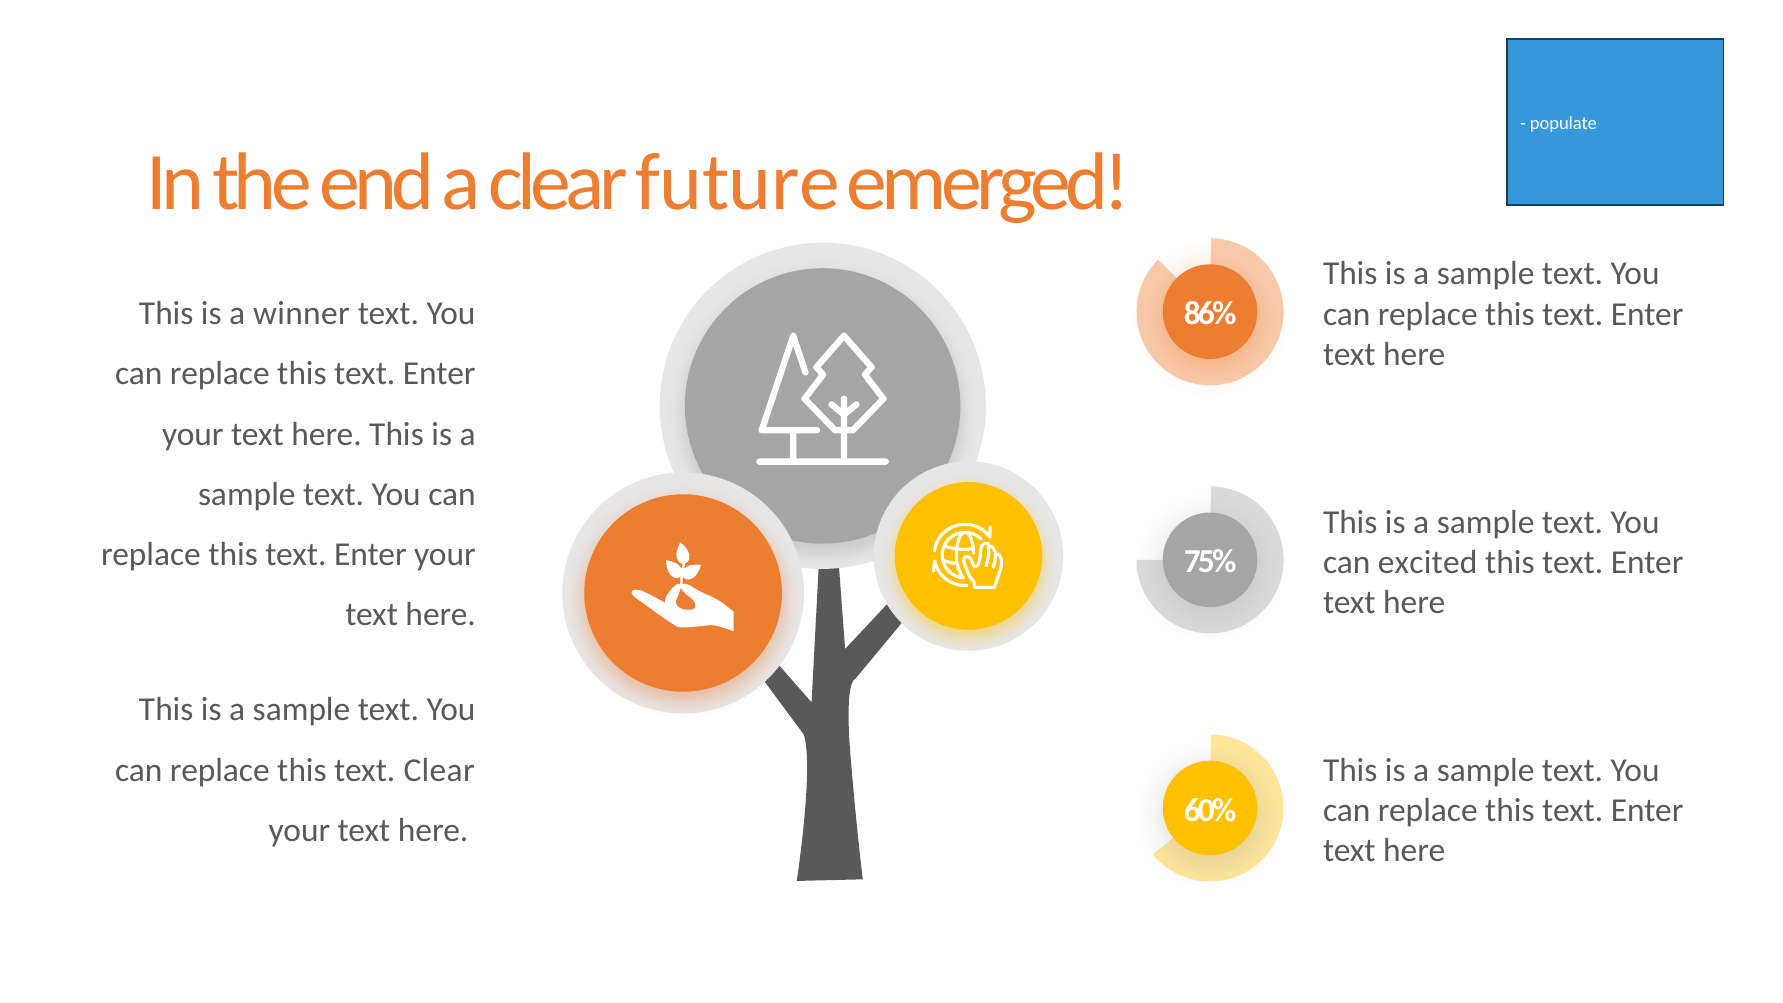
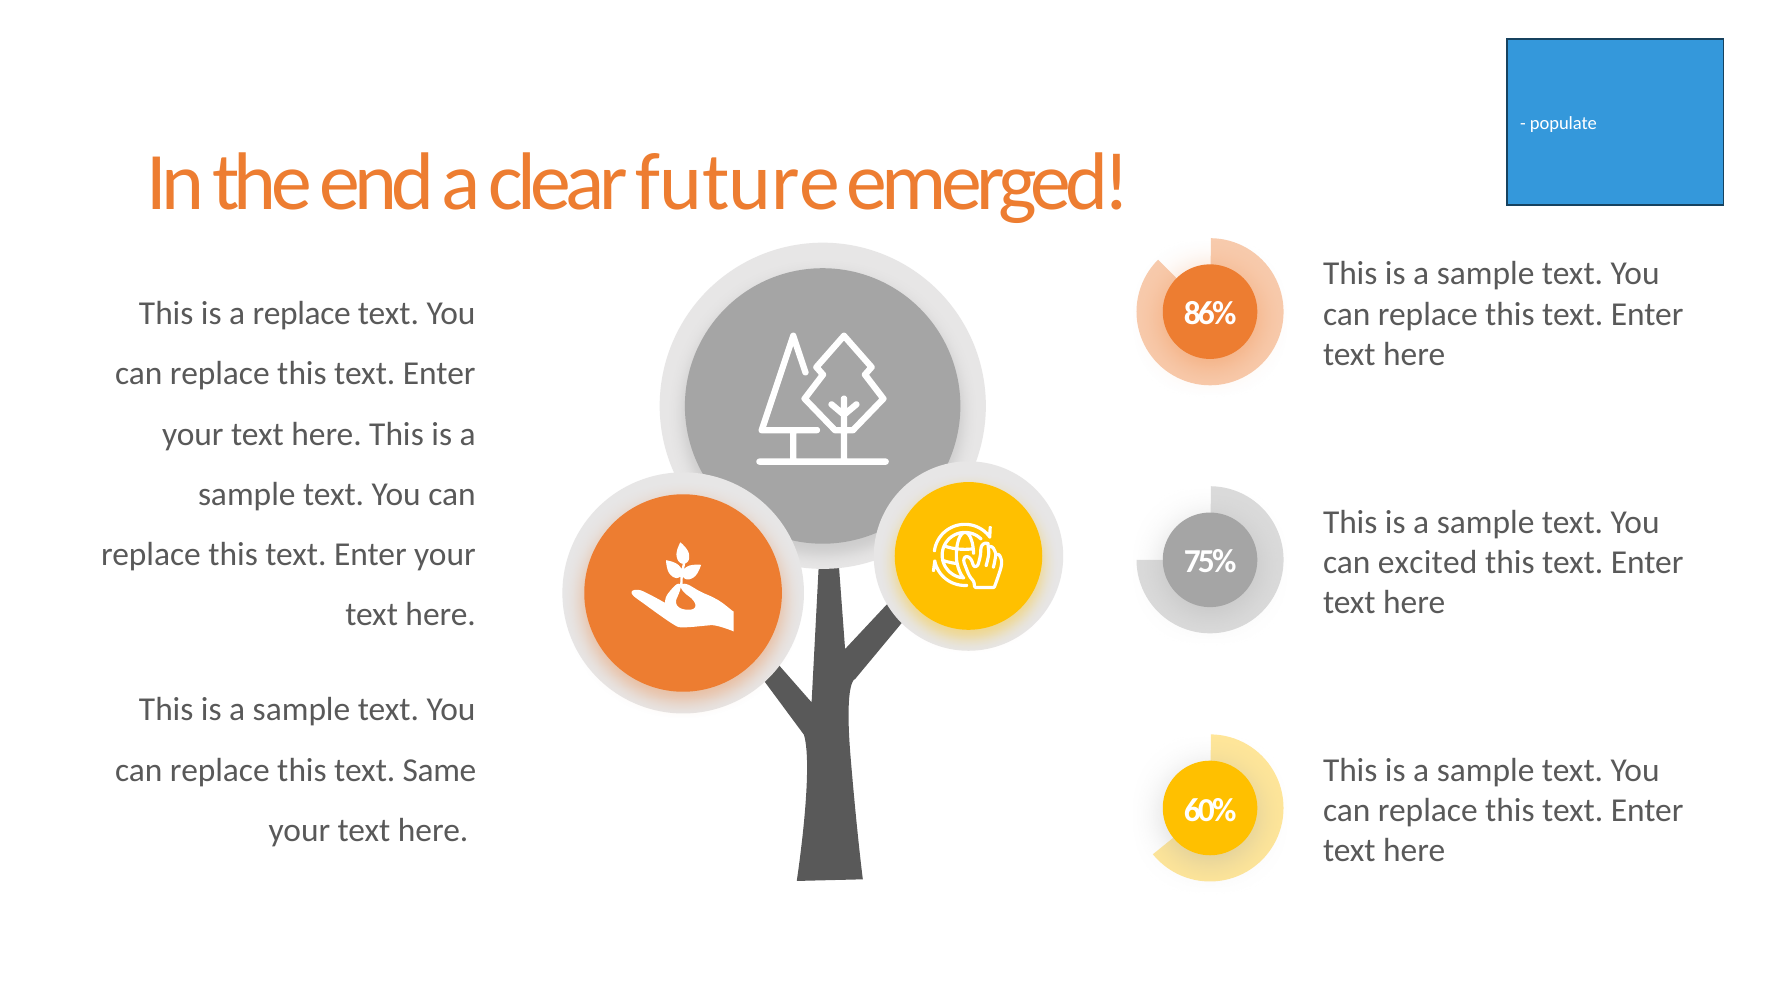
a winner: winner -> replace
text Clear: Clear -> Same
